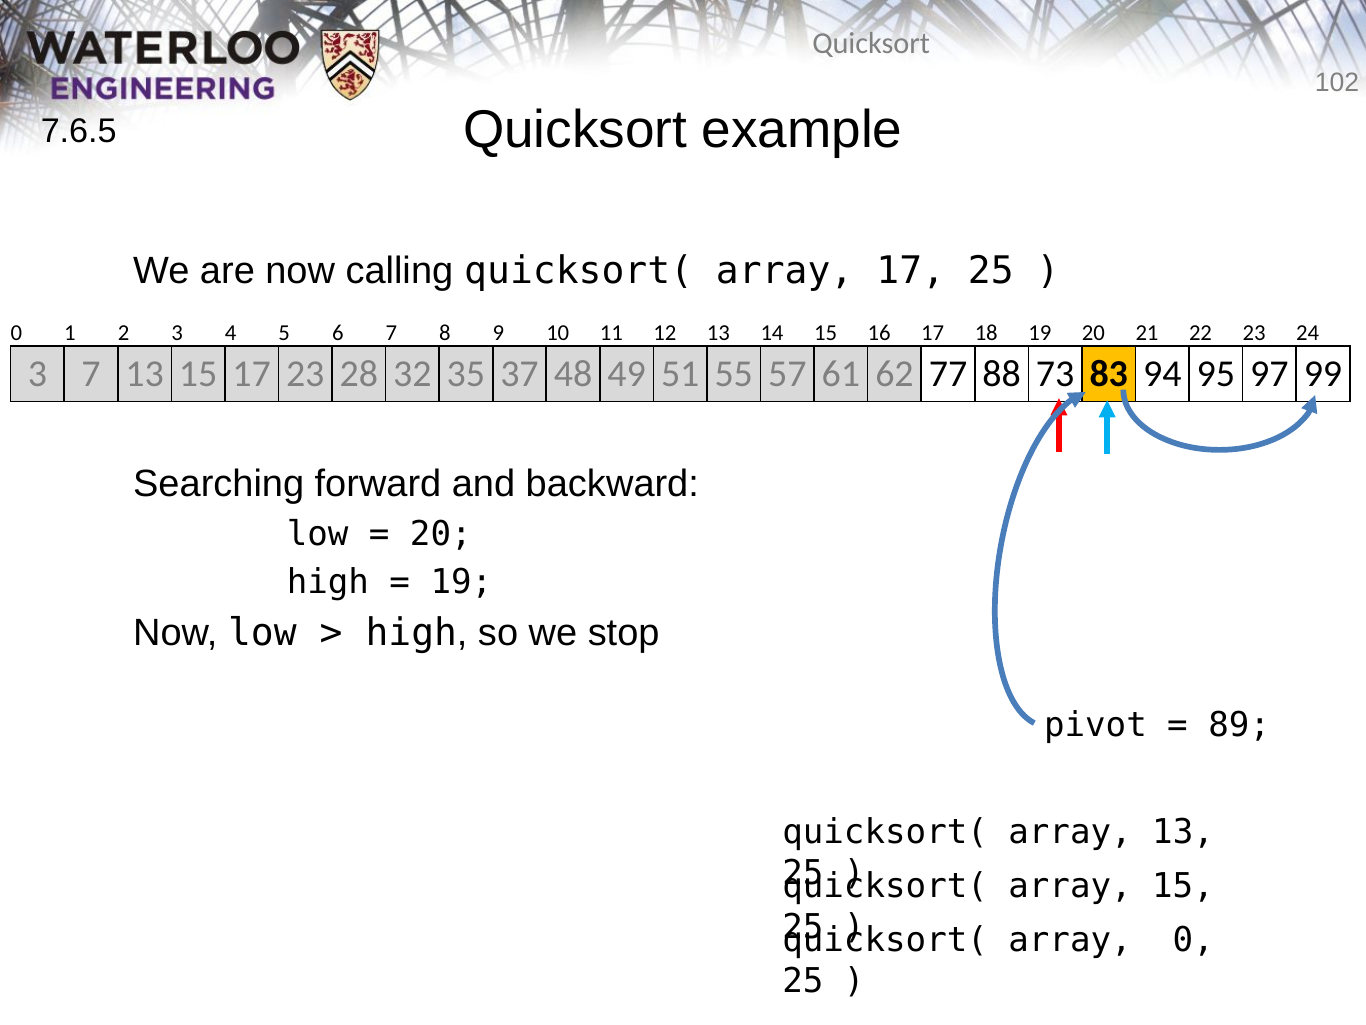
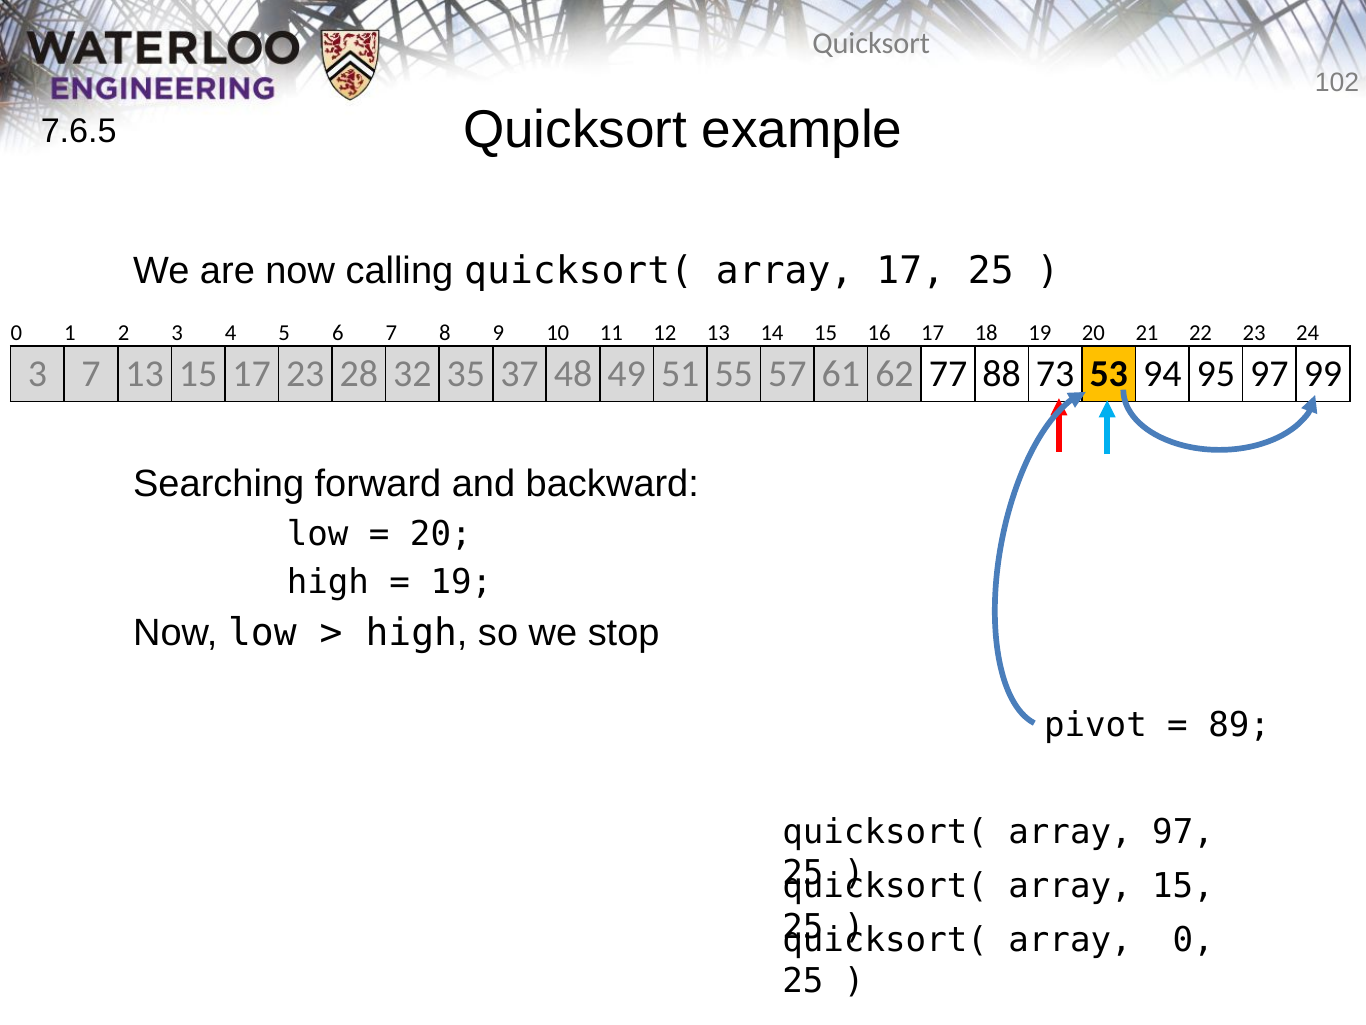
83: 83 -> 53
array 13: 13 -> 97
